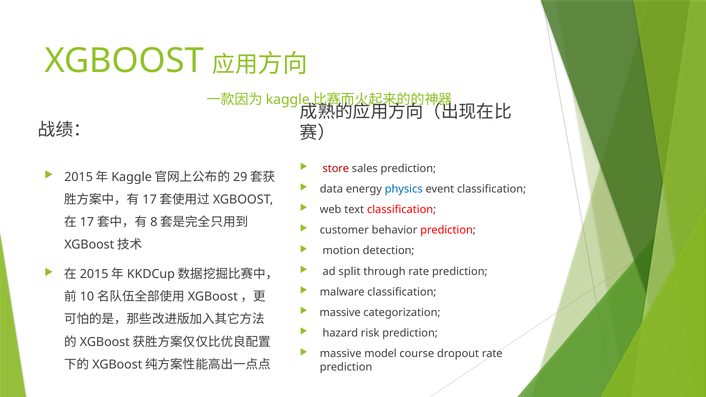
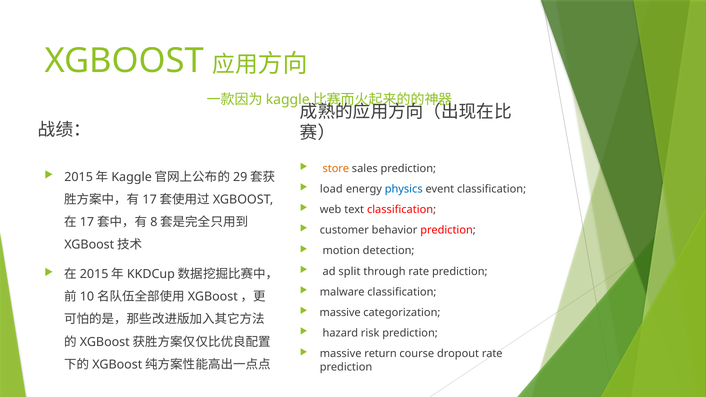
store colour: red -> orange
data: data -> load
model: model -> return
